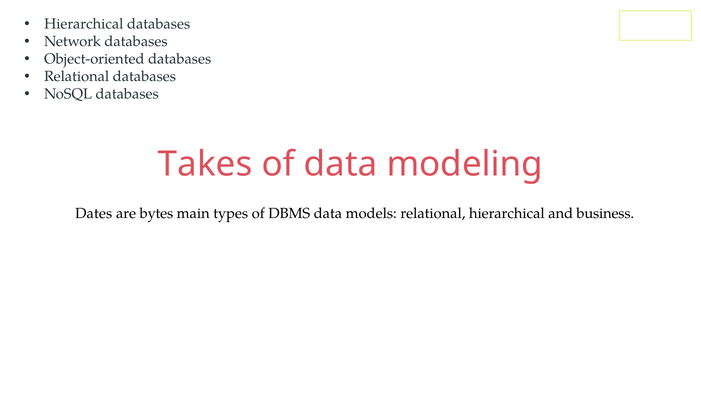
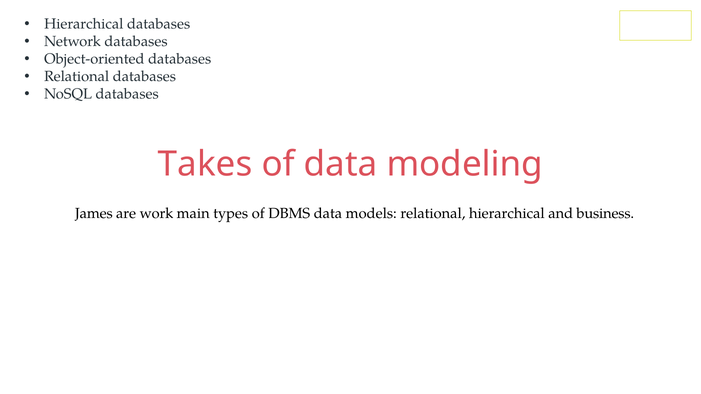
Dates: Dates -> James
bytes: bytes -> work
